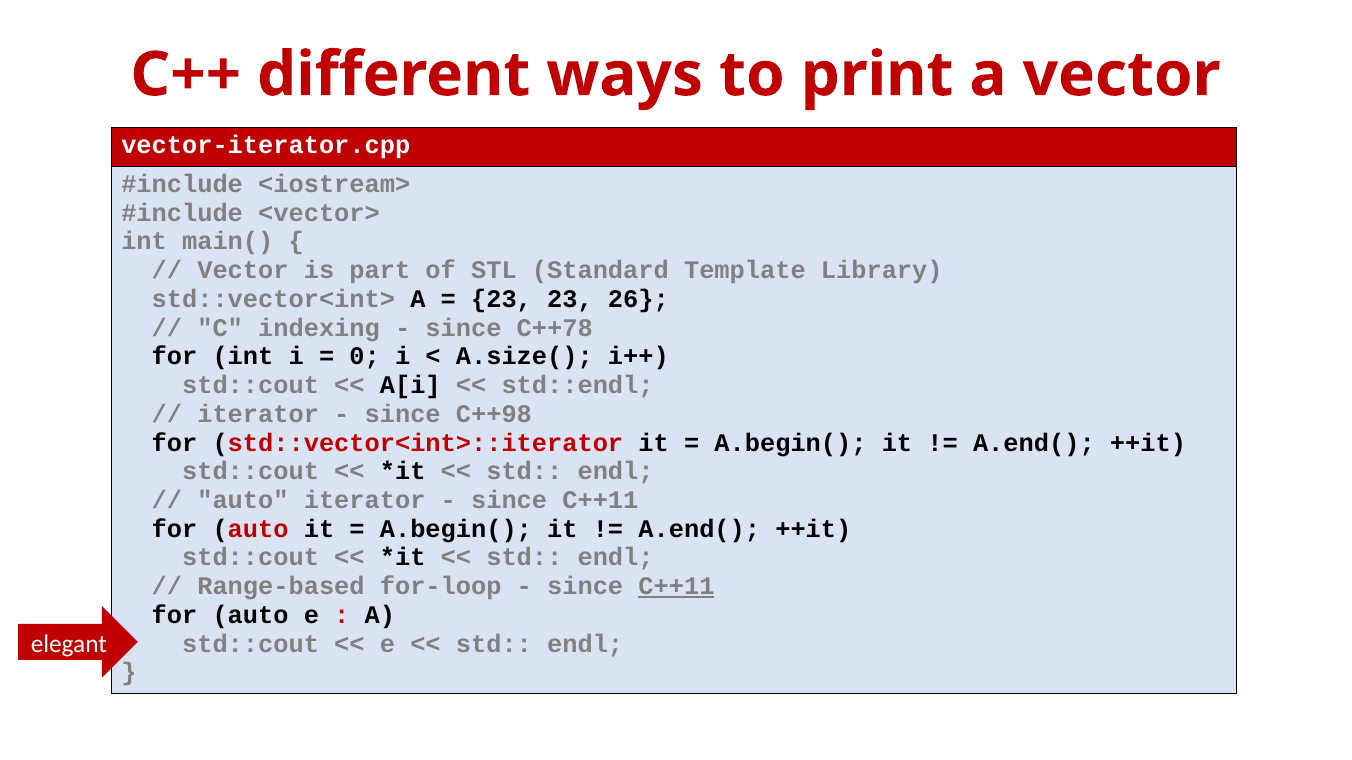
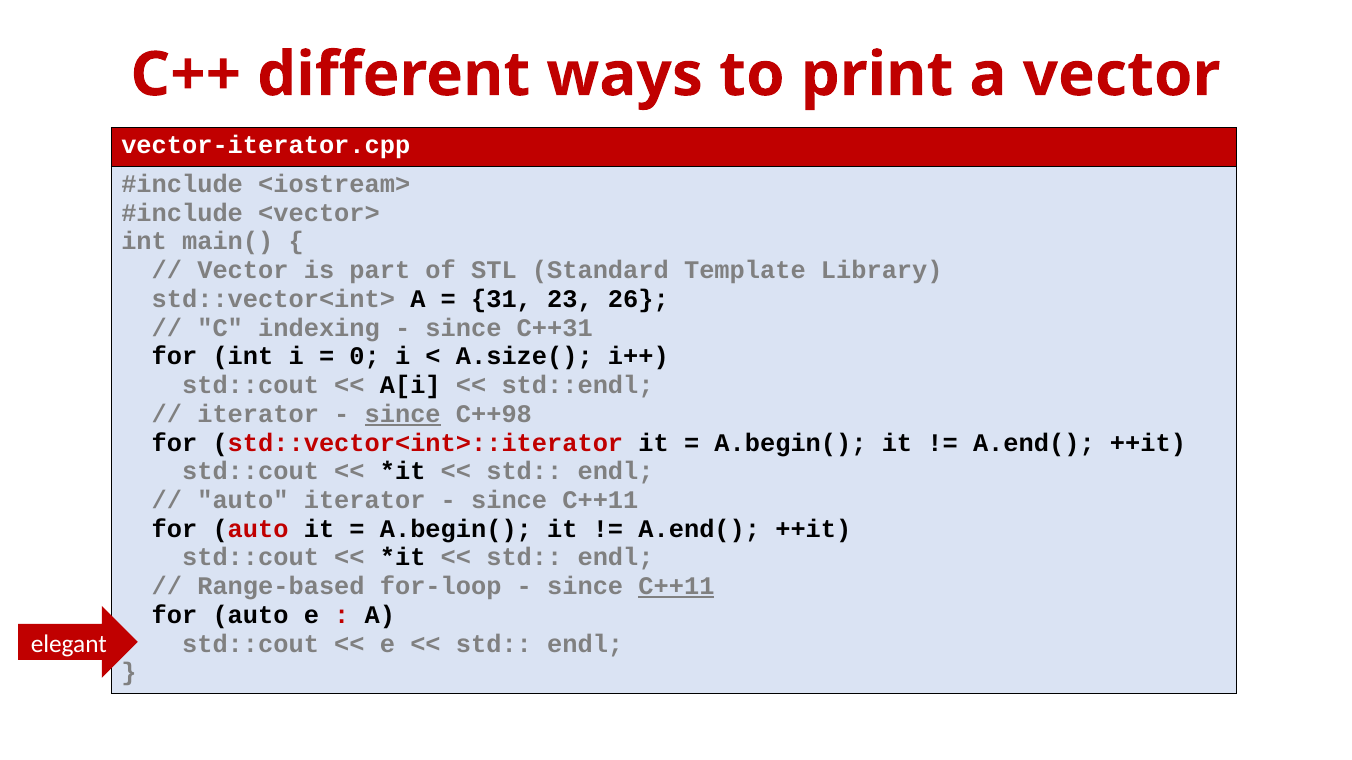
23 at (502, 299): 23 -> 31
C++78: C++78 -> C++31
since at (403, 414) underline: none -> present
